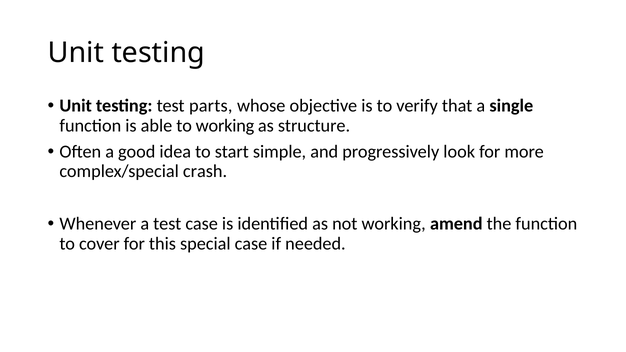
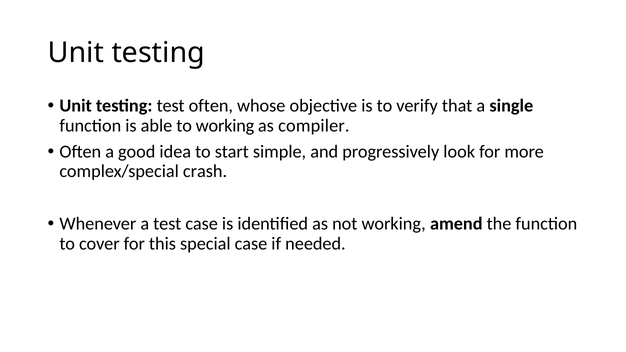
test parts: parts -> often
structure: structure -> compiler
